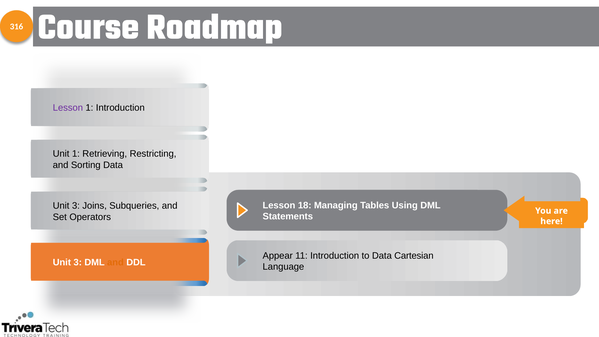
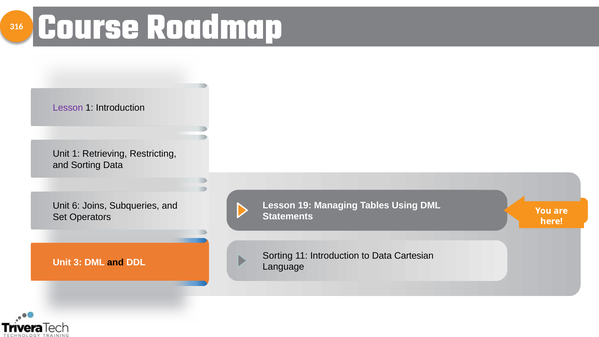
18: 18 -> 19
3 at (76, 206): 3 -> 6
Appear at (278, 256): Appear -> Sorting
and at (115, 262) colour: orange -> black
